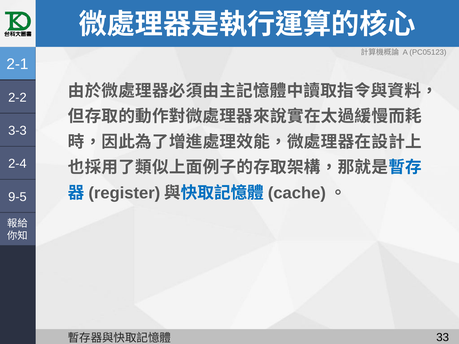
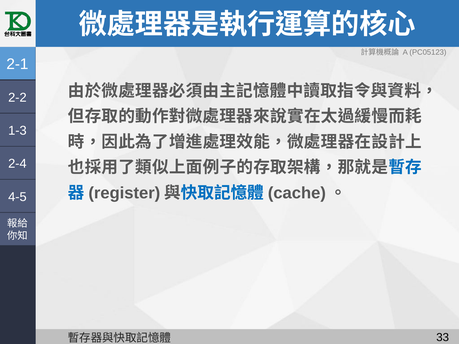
3-3: 3-3 -> 1-3
9-5: 9-5 -> 4-5
